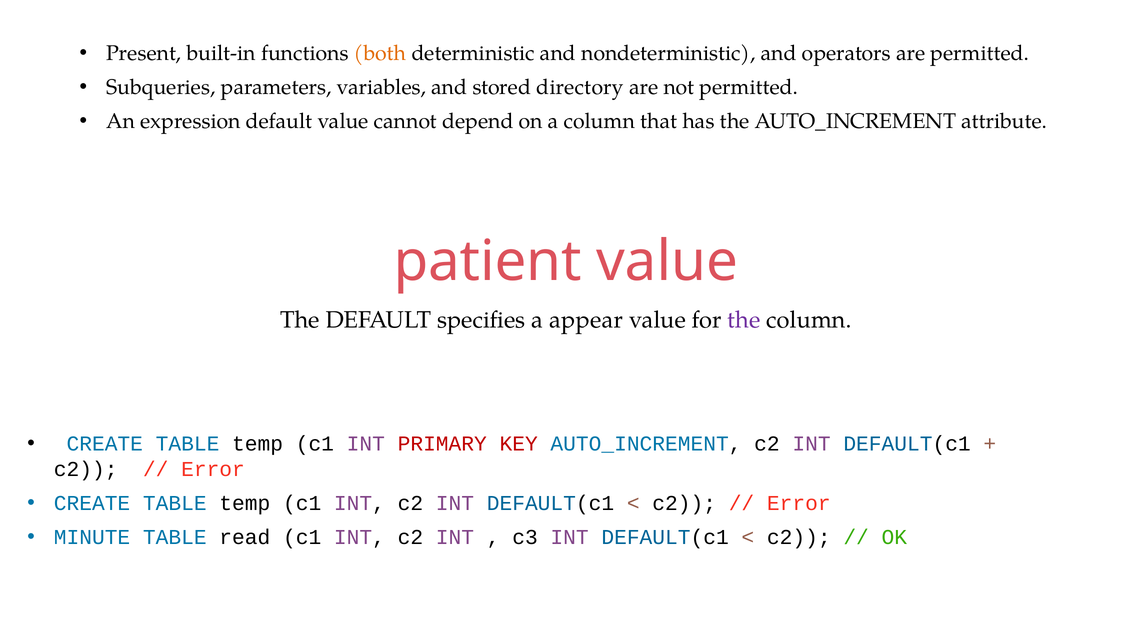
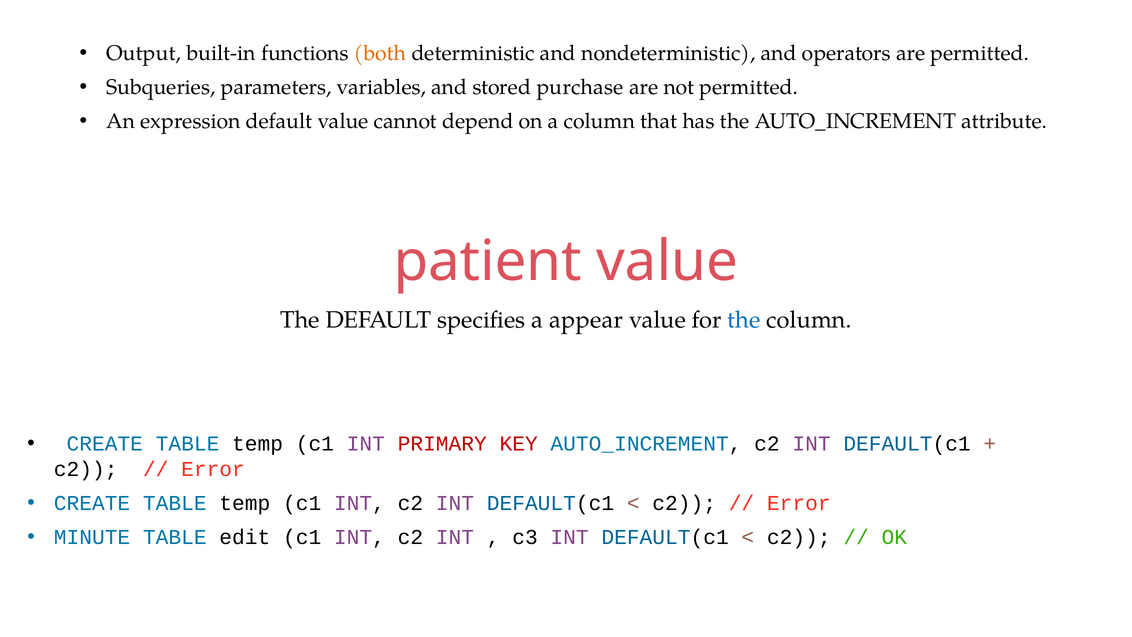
Present: Present -> Output
directory: directory -> purchase
the at (744, 320) colour: purple -> blue
read: read -> edit
